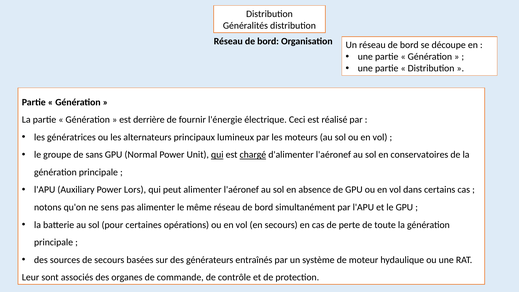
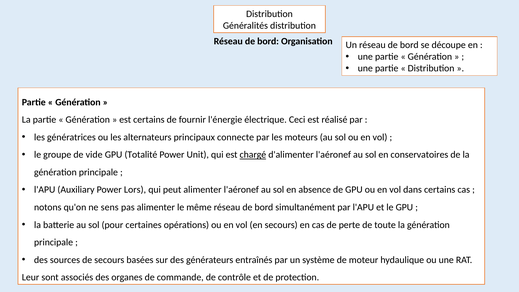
est derrière: derrière -> certains
lumineux: lumineux -> connecte
sans: sans -> vide
Normal: Normal -> Totalité
qui at (217, 155) underline: present -> none
